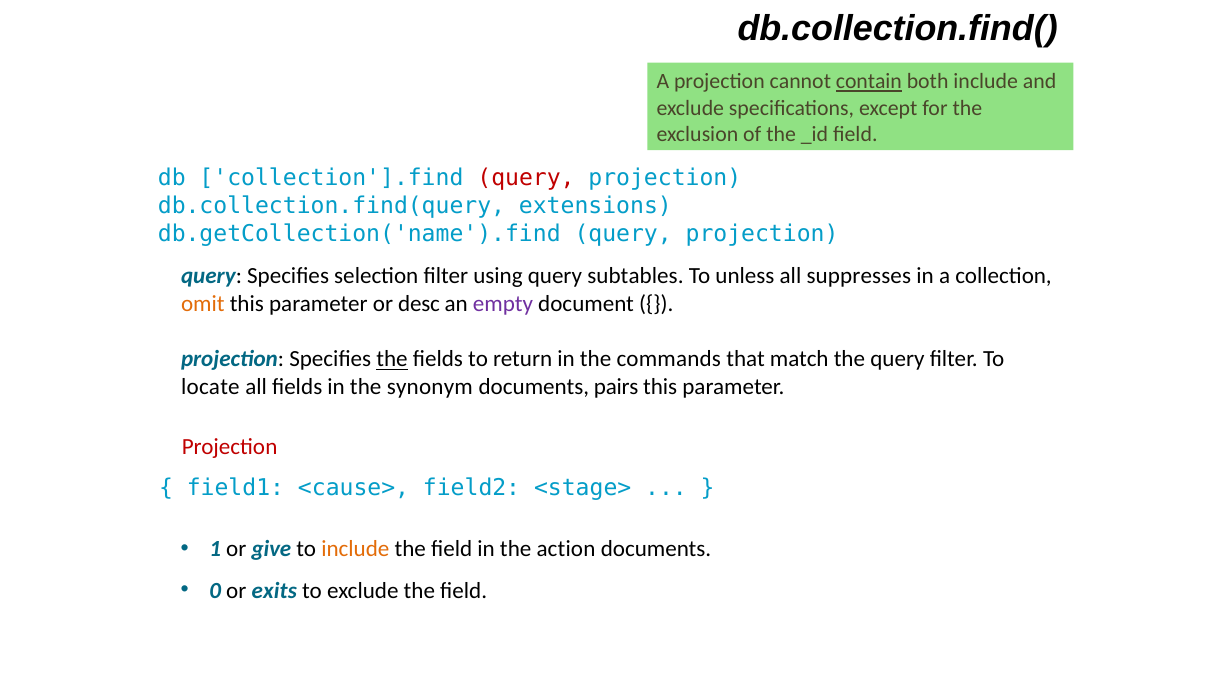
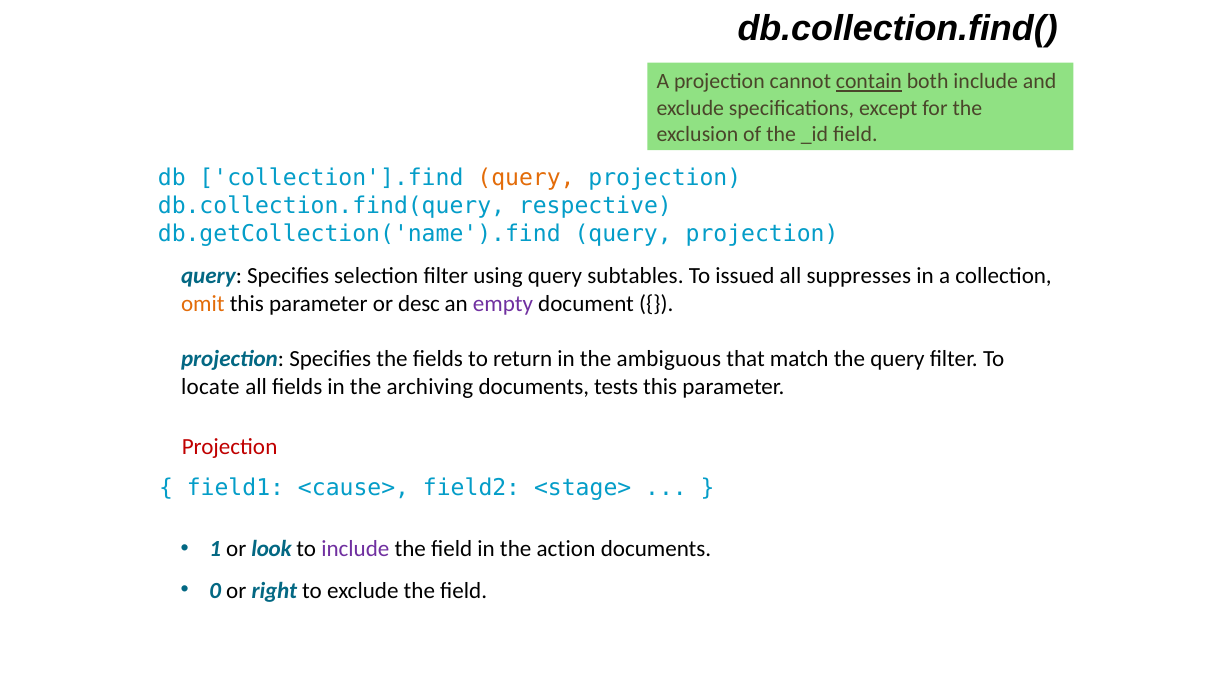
query at (526, 178) colour: red -> orange
extensions: extensions -> respective
unless: unless -> issued
the at (392, 359) underline: present -> none
commands: commands -> ambiguous
synonym: synonym -> archiving
pairs: pairs -> tests
give: give -> look
include at (355, 548) colour: orange -> purple
exits: exits -> right
